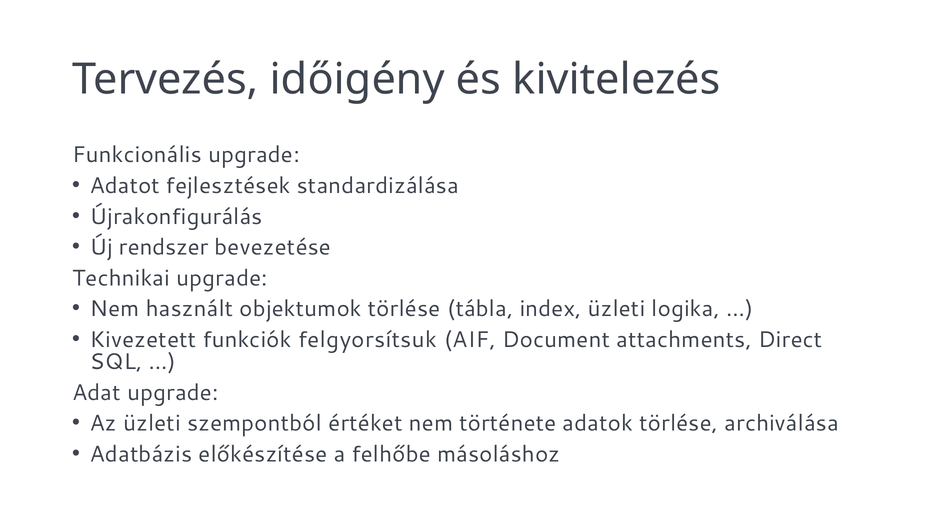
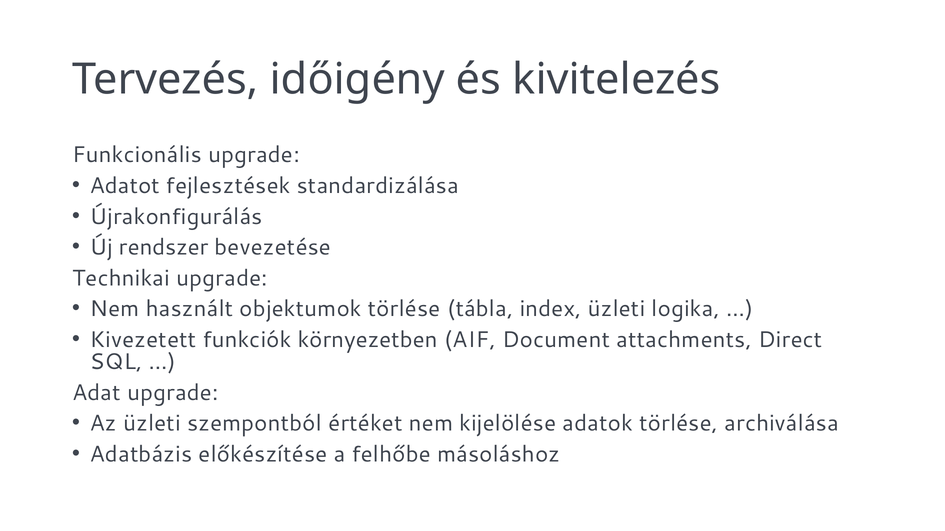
felgyorsítsuk: felgyorsítsuk -> környezetben
története: története -> kijelölése
